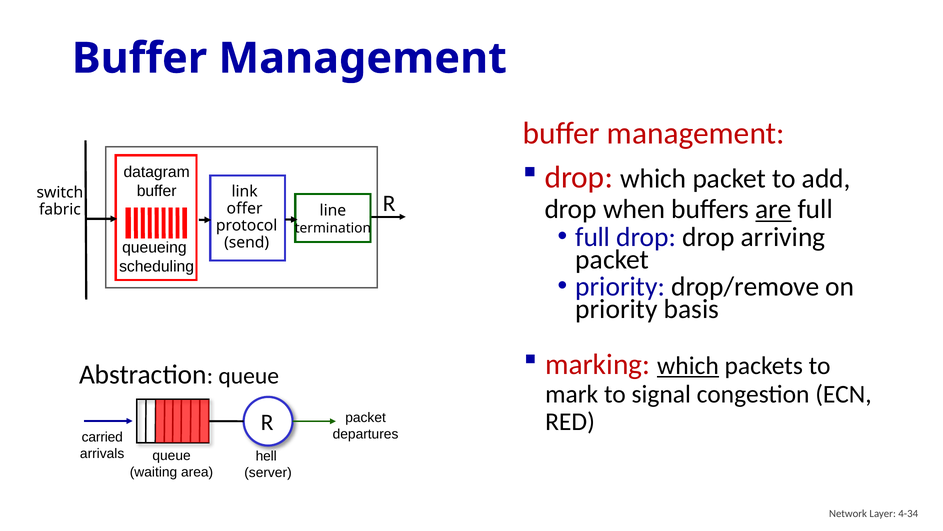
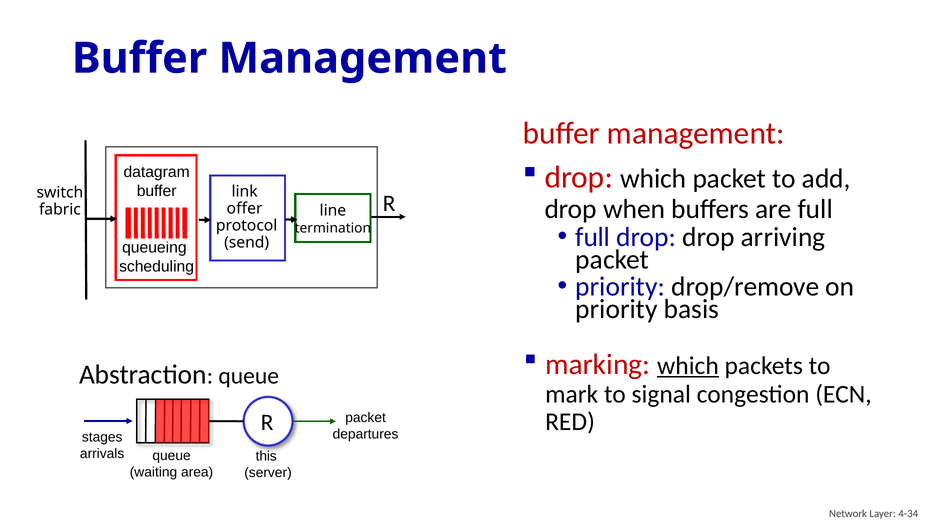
are underline: present -> none
carried: carried -> stages
hell: hell -> this
